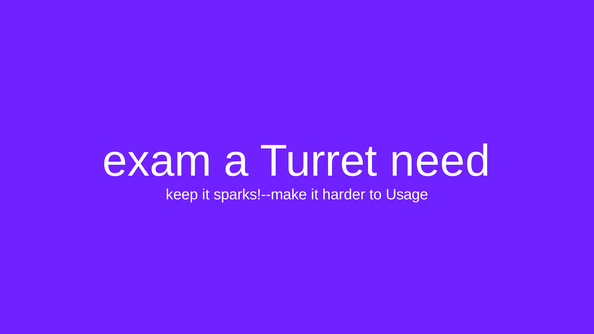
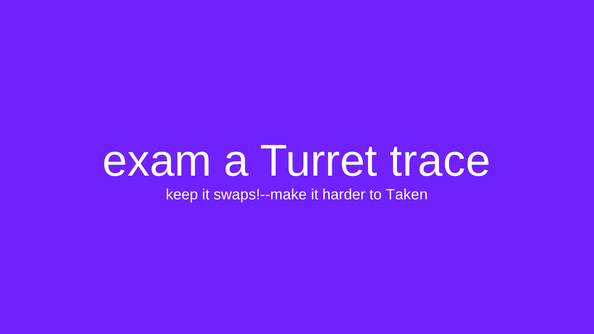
need: need -> trace
sparks!--make: sparks!--make -> swaps!--make
Usage: Usage -> Taken
